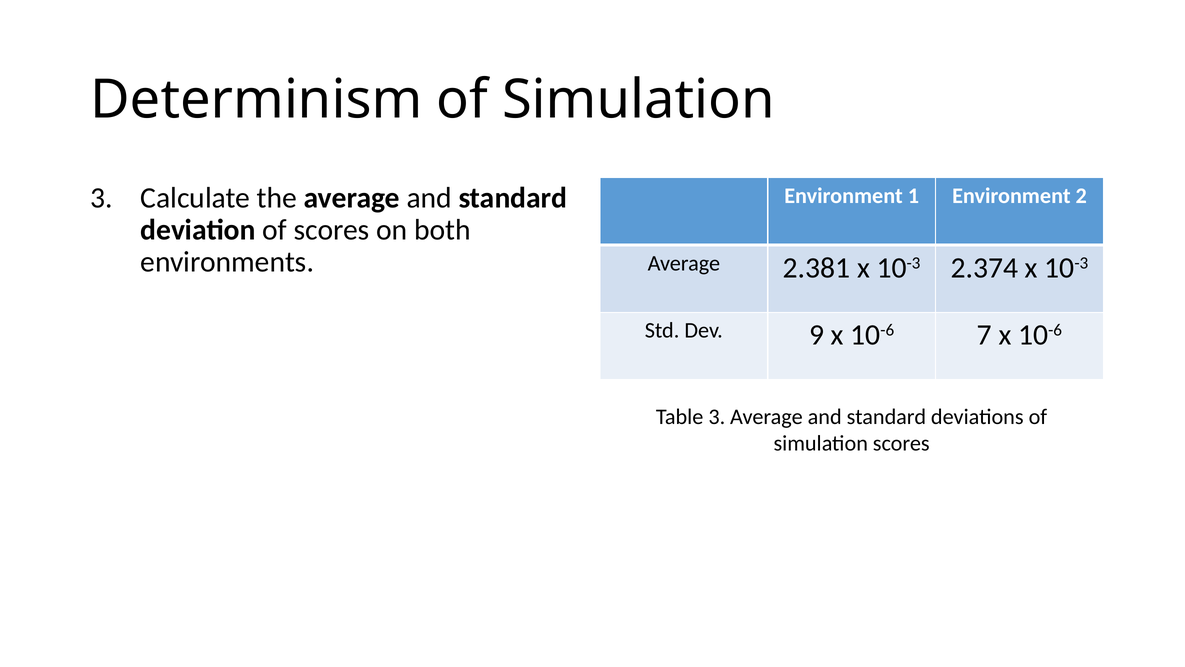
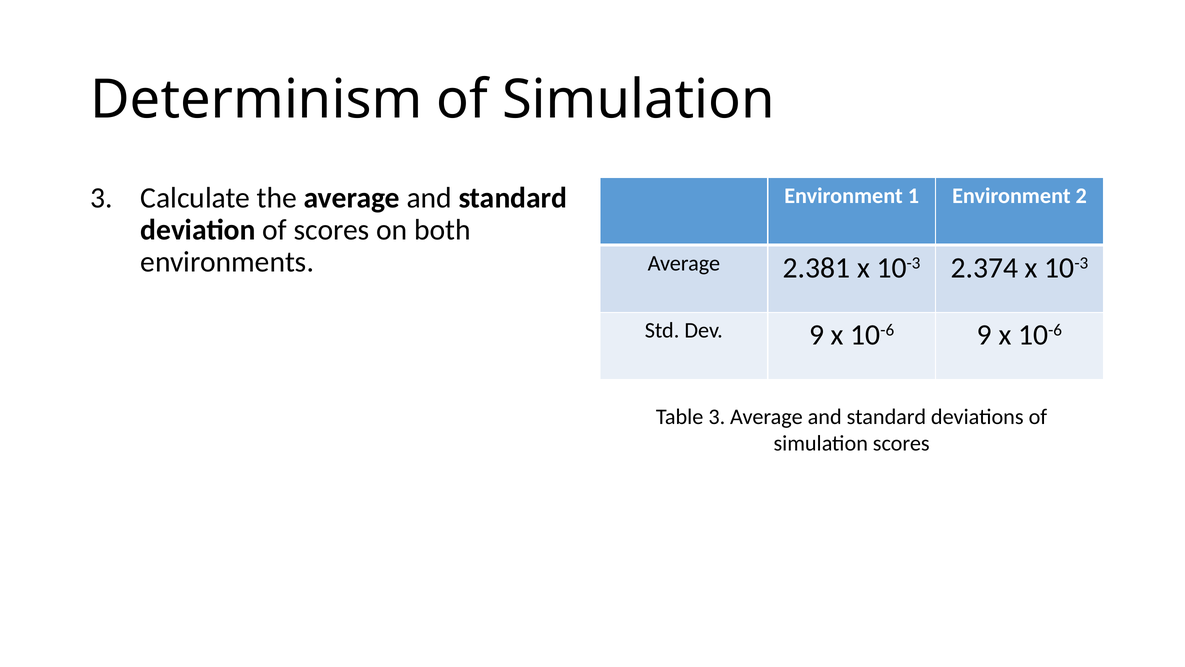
10-6 7: 7 -> 9
